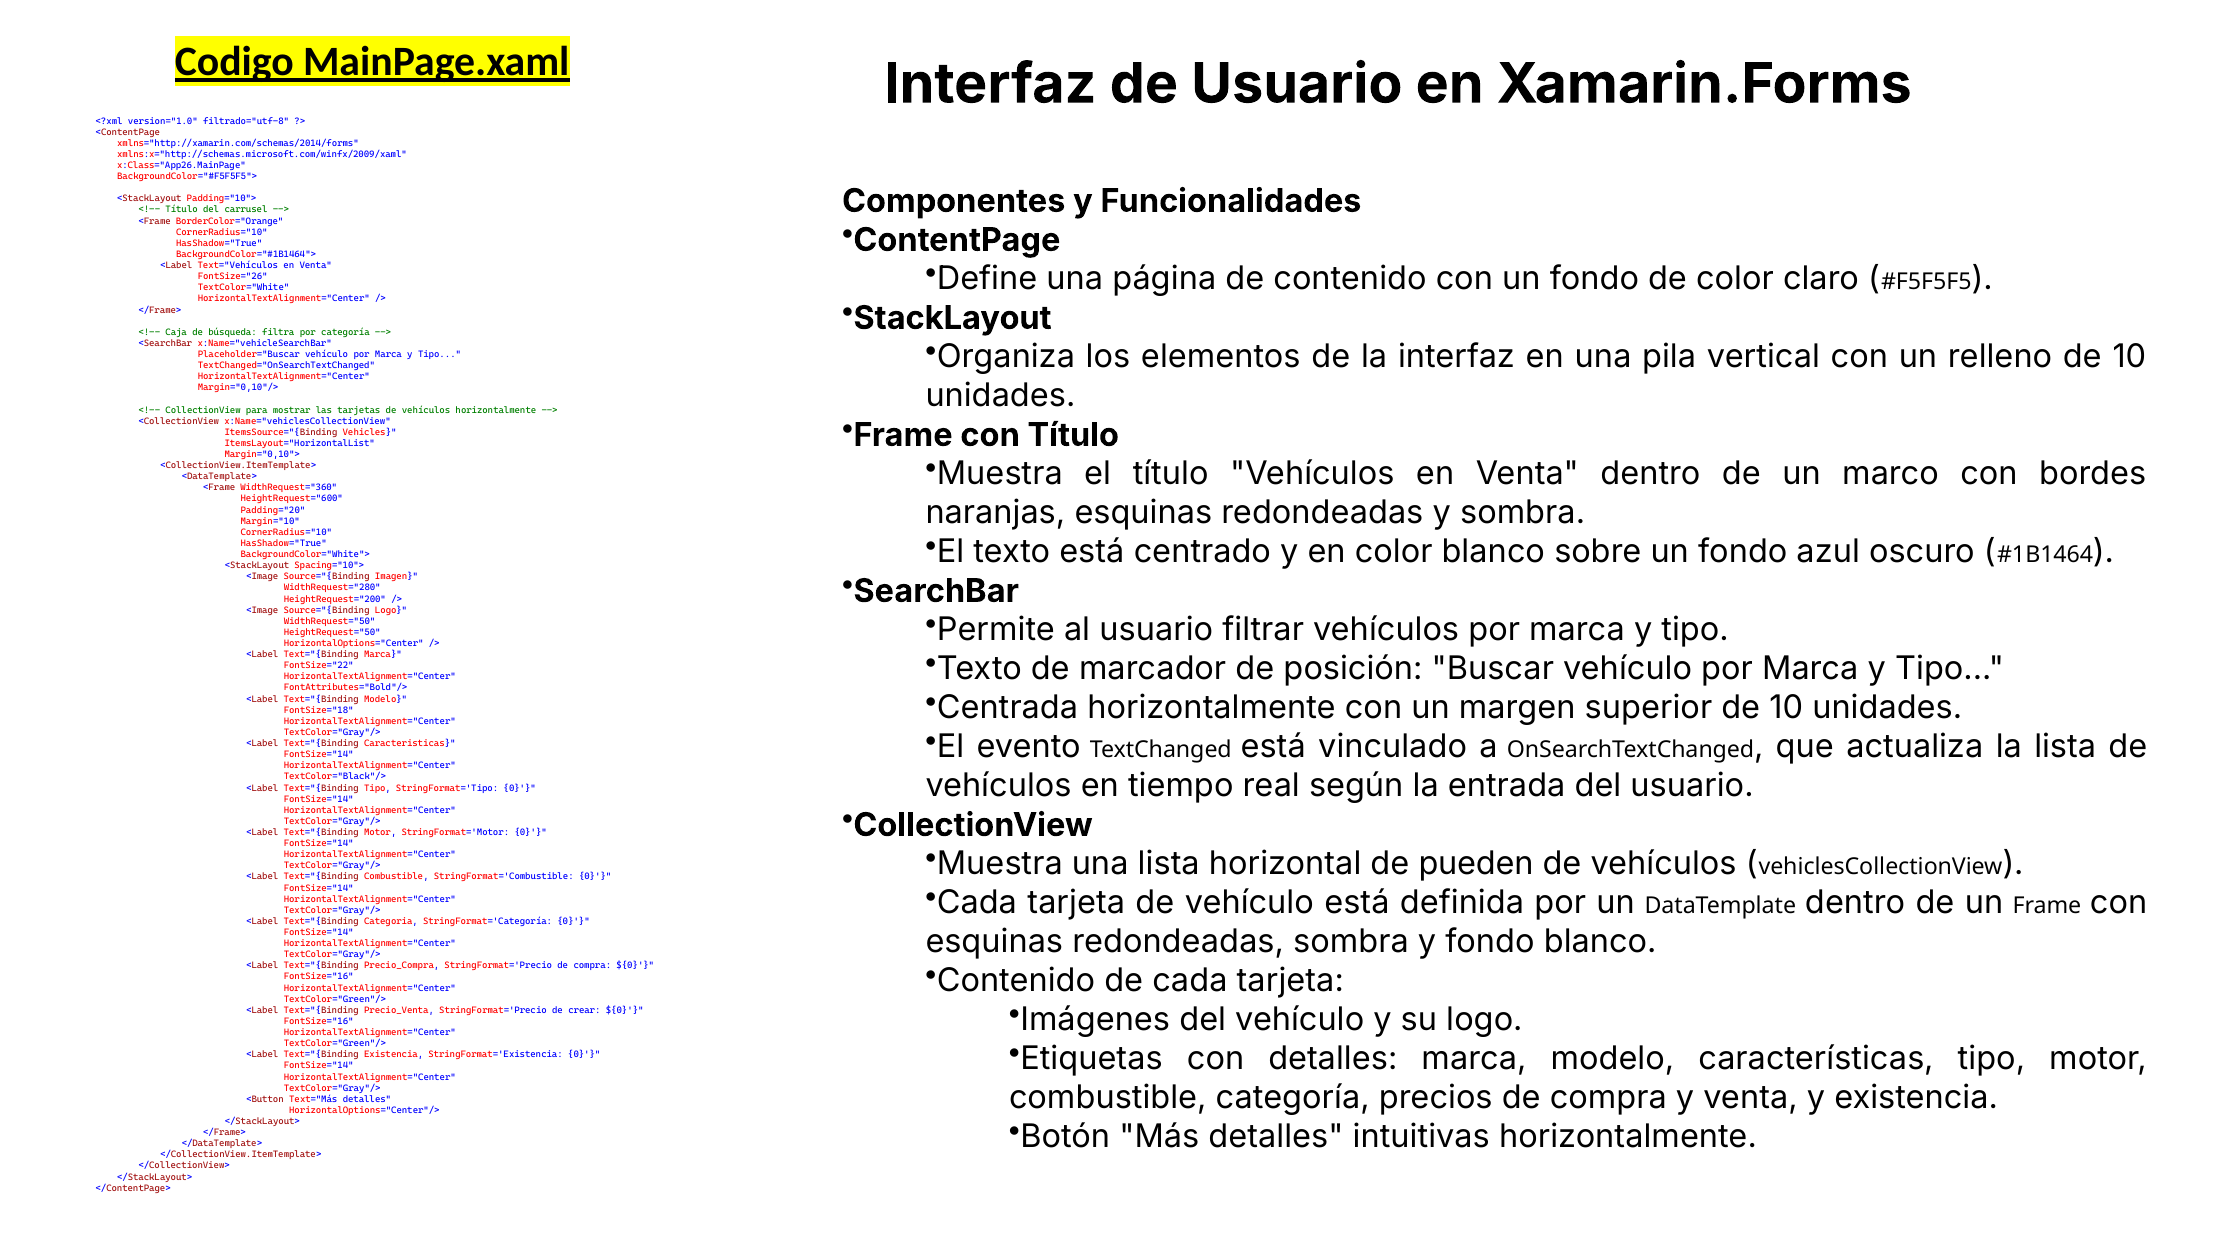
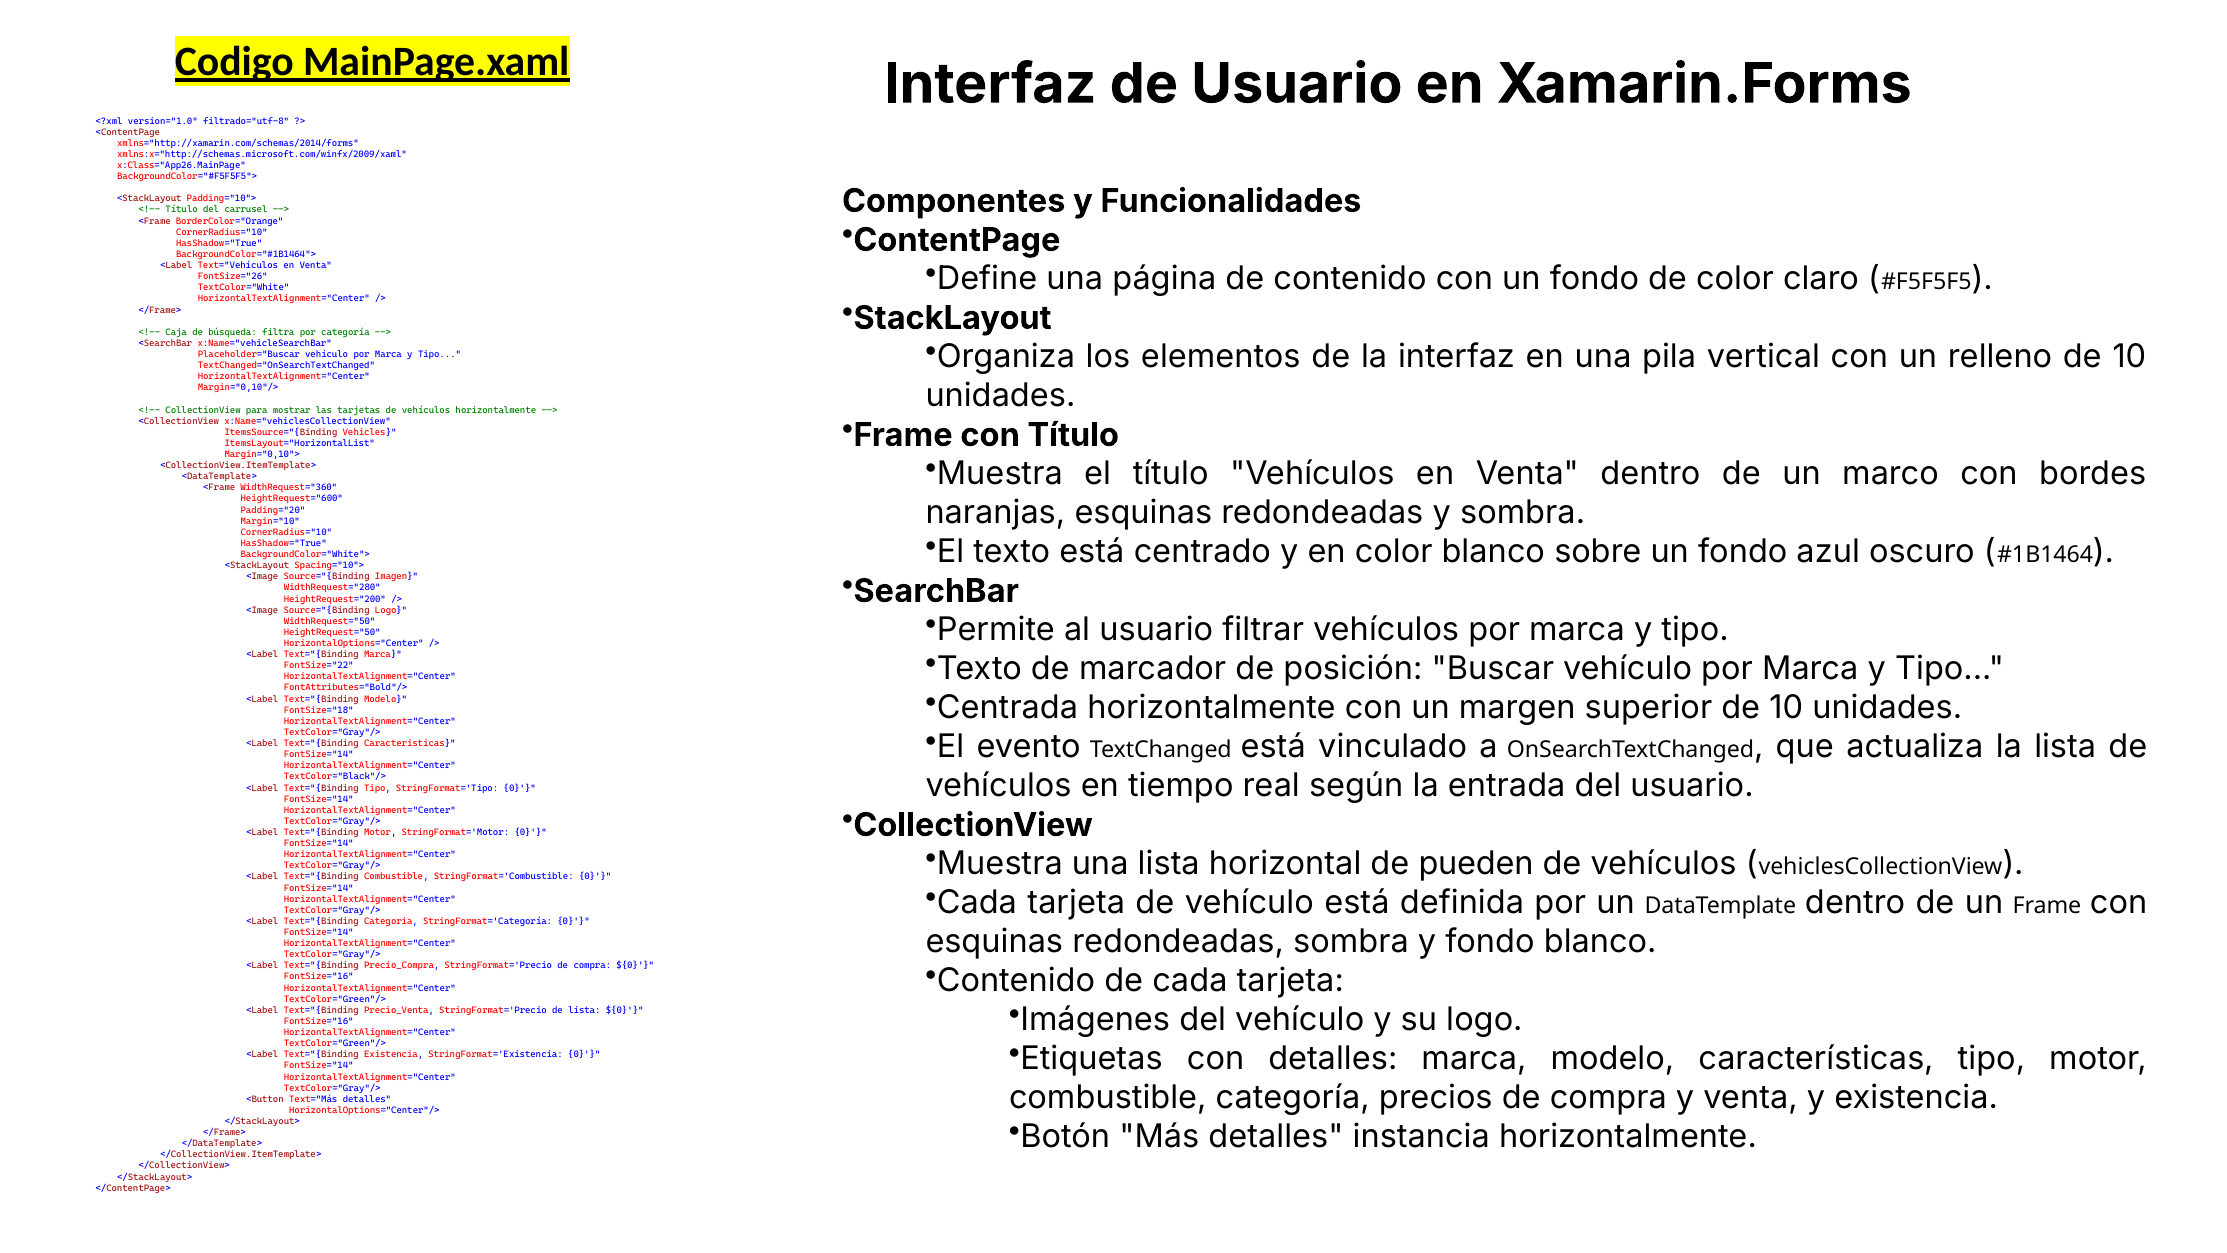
de crear: crear -> lista
intuitivas: intuitivas -> instancia
